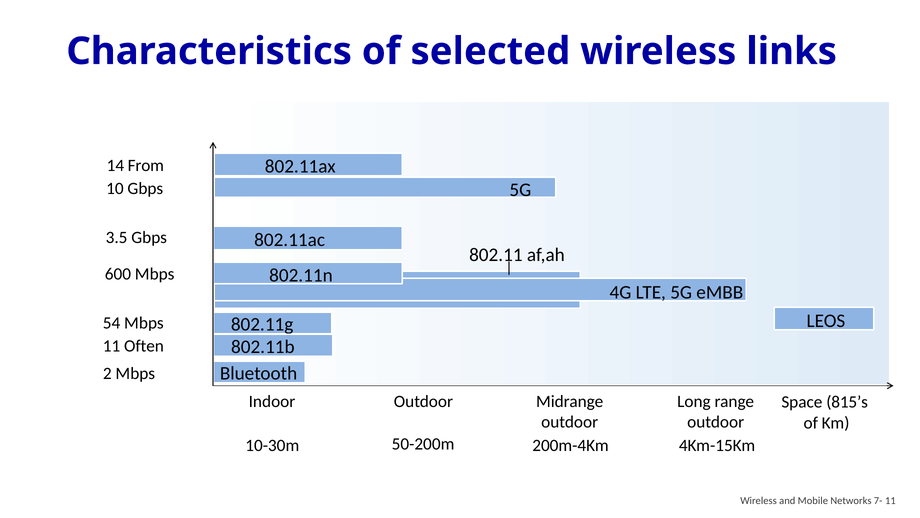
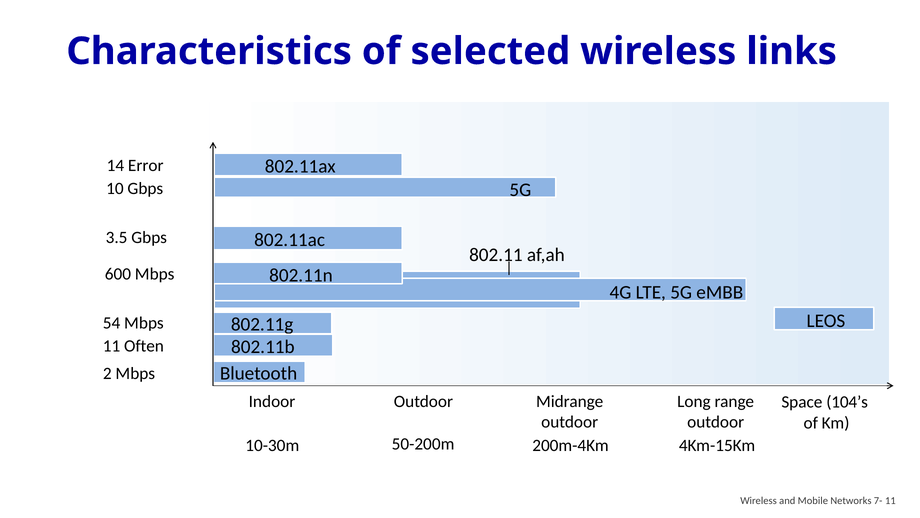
From: From -> Error
815’s: 815’s -> 104’s
